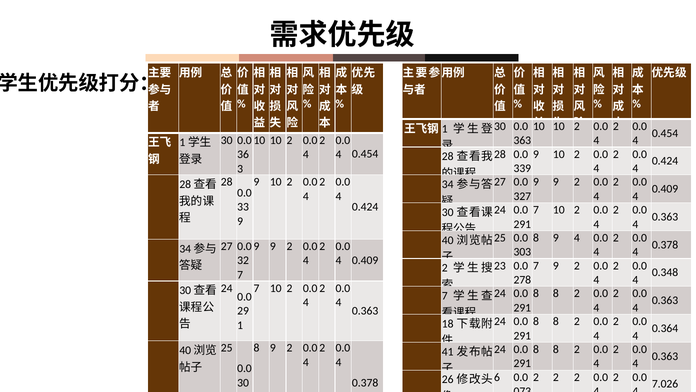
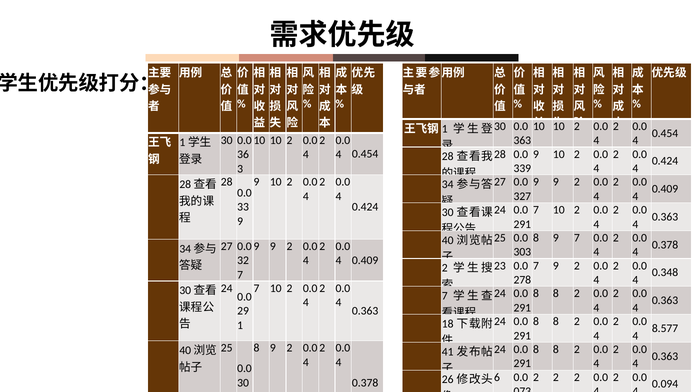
9 4: 4 -> 7
0.364: 0.364 -> 8.577
7.026: 7.026 -> 0.094
